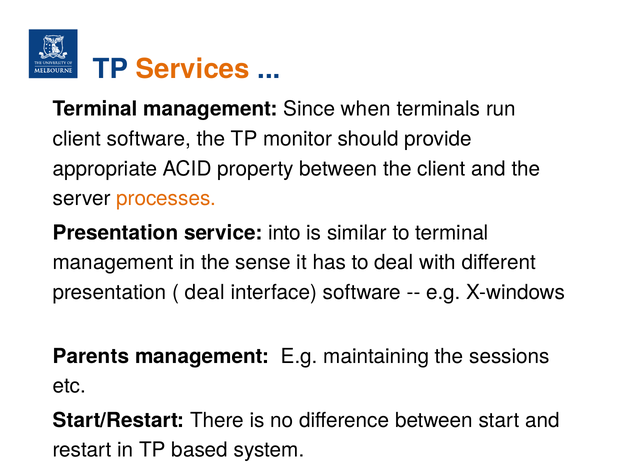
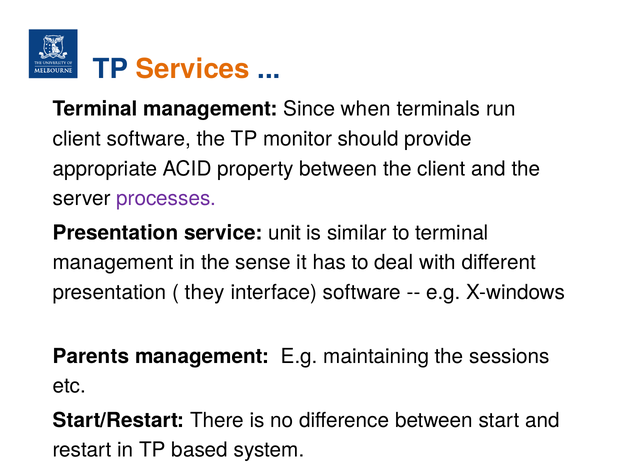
processes colour: orange -> purple
into: into -> unit
deal at (205, 292): deal -> they
